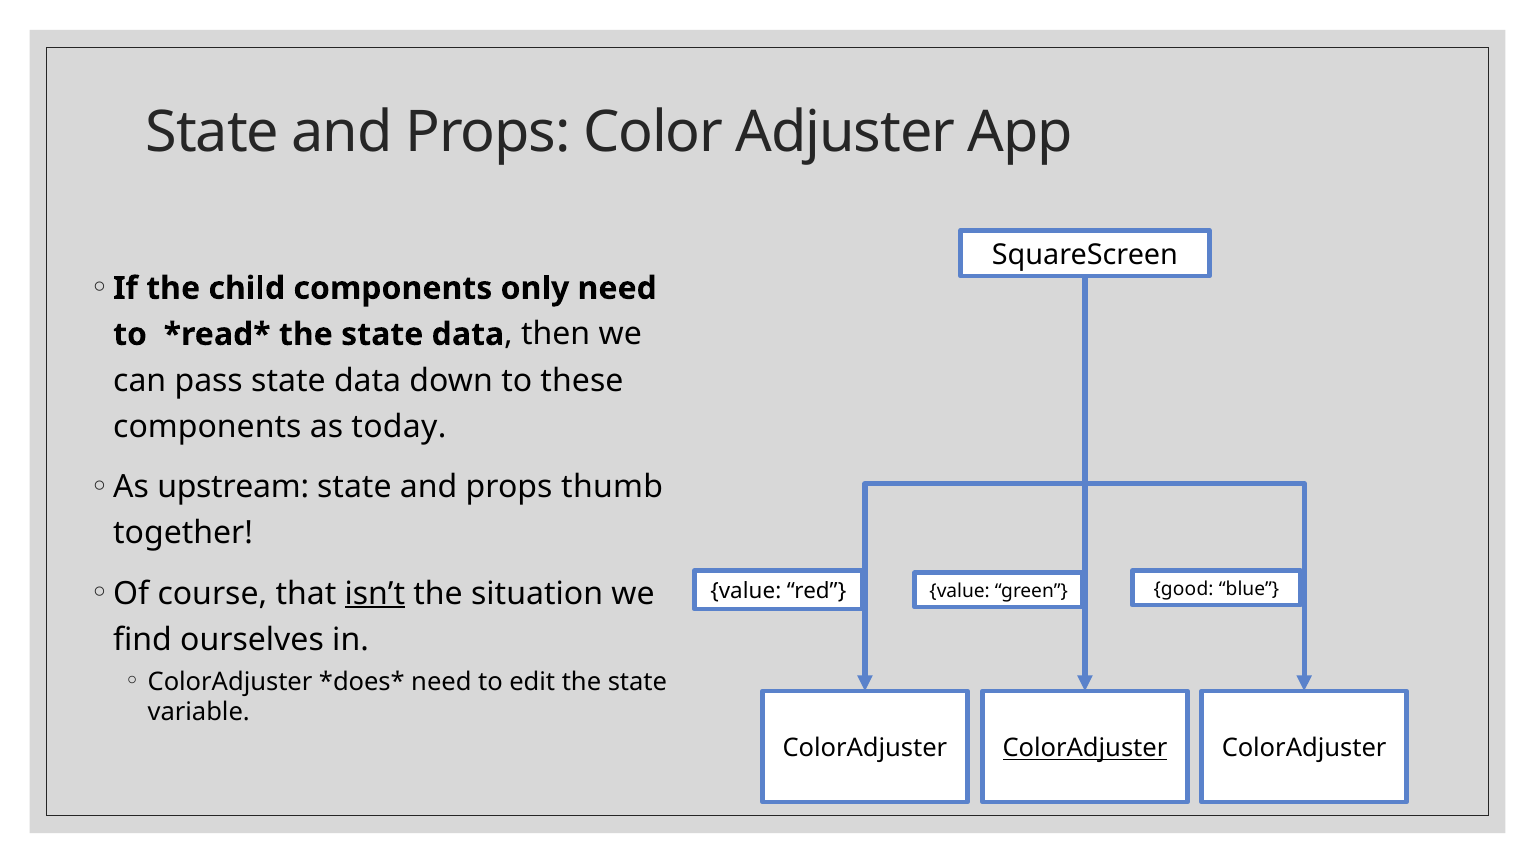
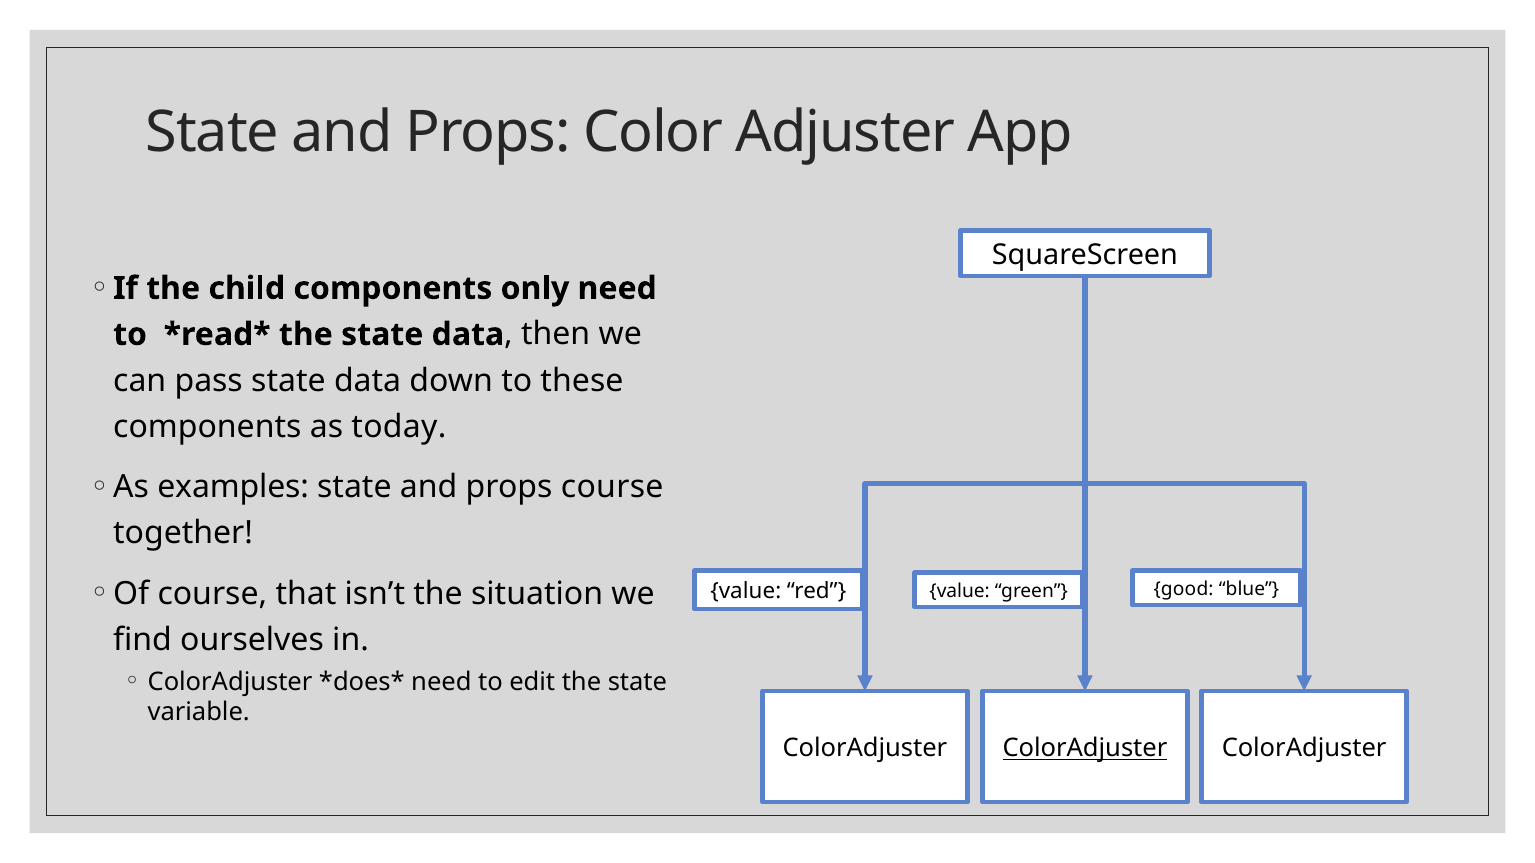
upstream: upstream -> examples
props thumb: thumb -> course
isn’t underline: present -> none
